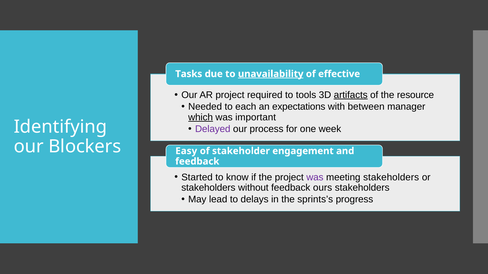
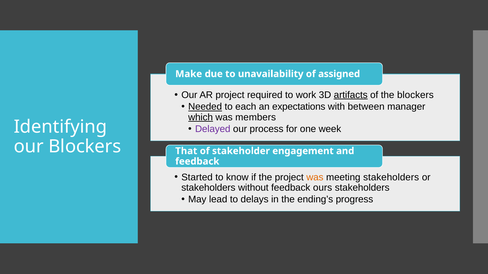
Tasks: Tasks -> Make
unavailability underline: present -> none
effective: effective -> assigned
tools: tools -> work
the resource: resource -> blockers
Needed underline: none -> present
important: important -> members
Easy: Easy -> That
was at (315, 177) colour: purple -> orange
sprints’s: sprints’s -> ending’s
